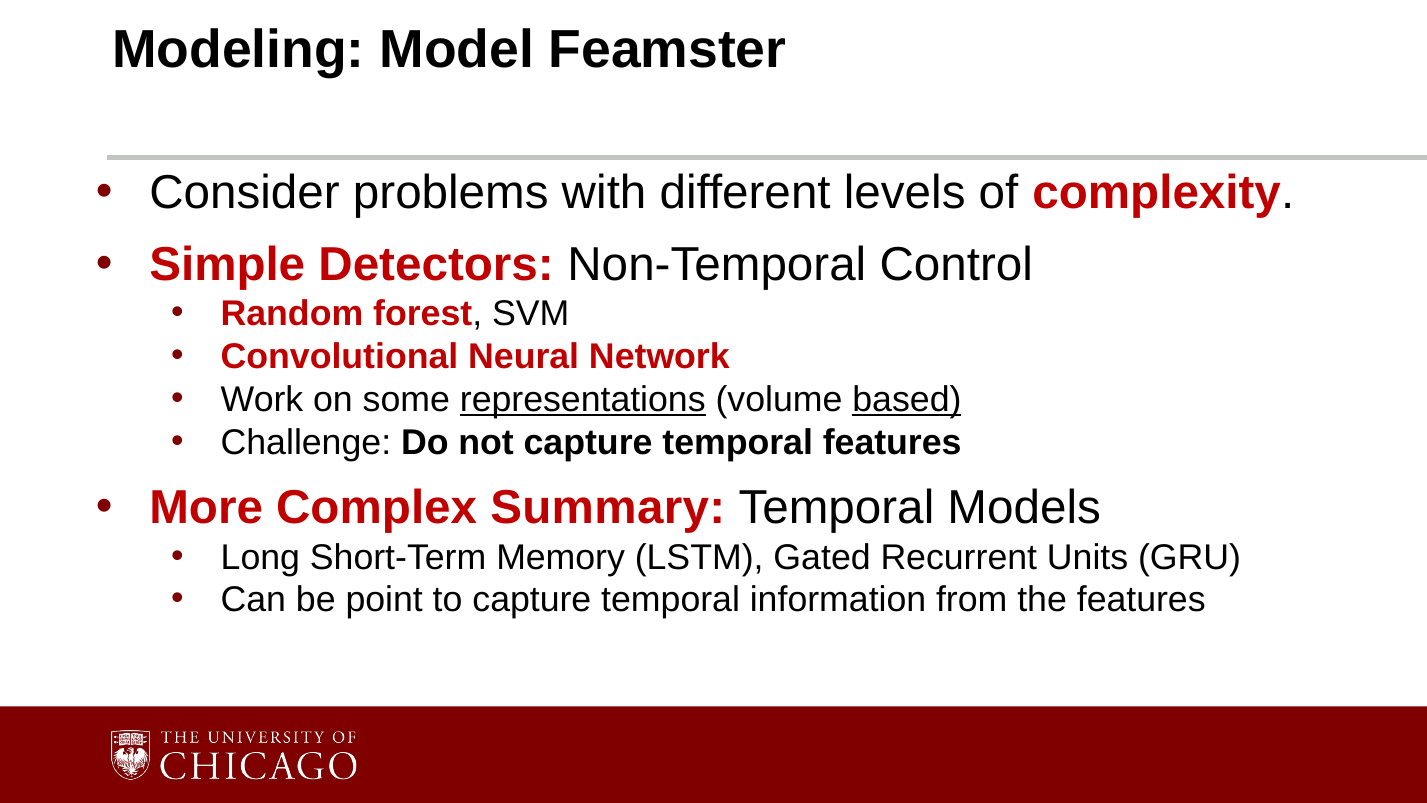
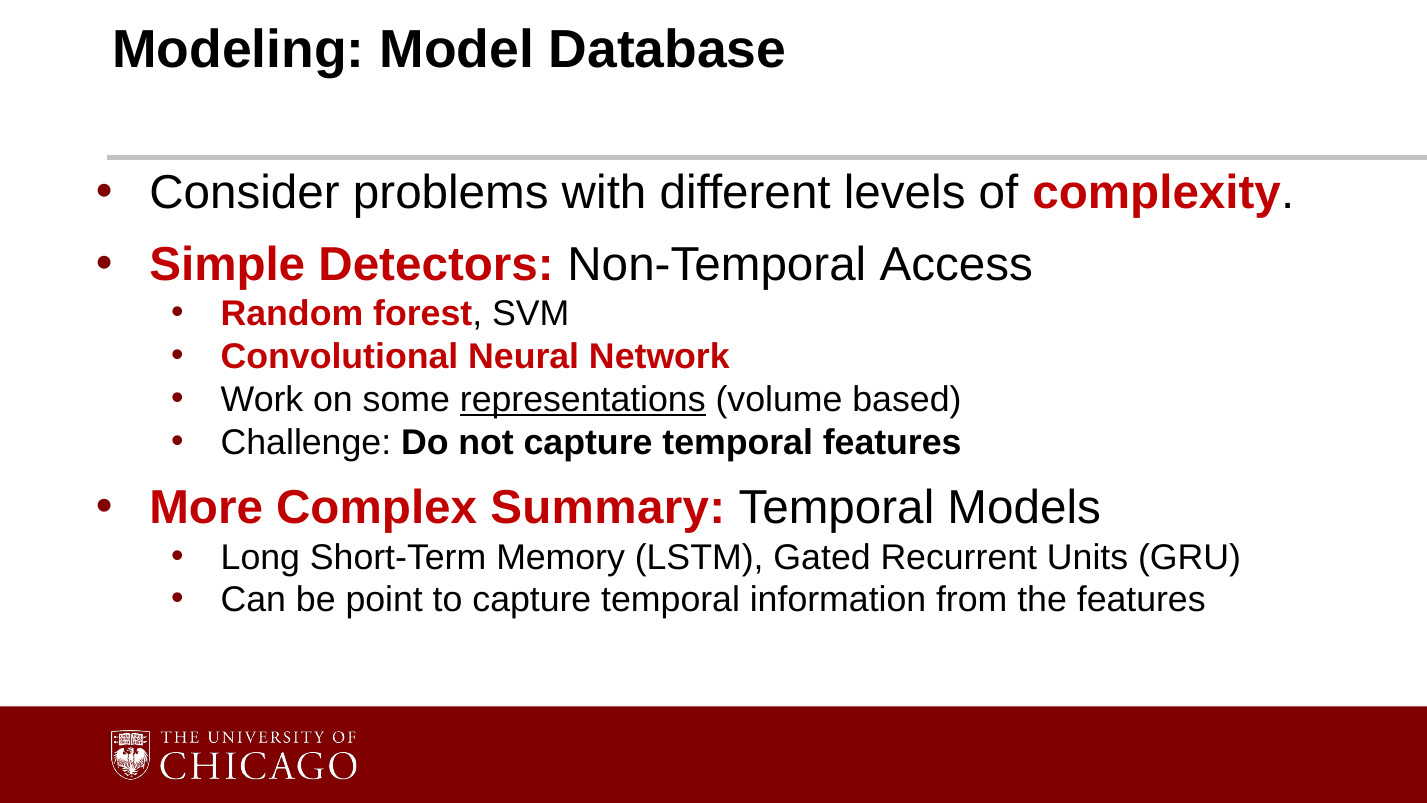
Feamster: Feamster -> Database
Control: Control -> Access
based underline: present -> none
